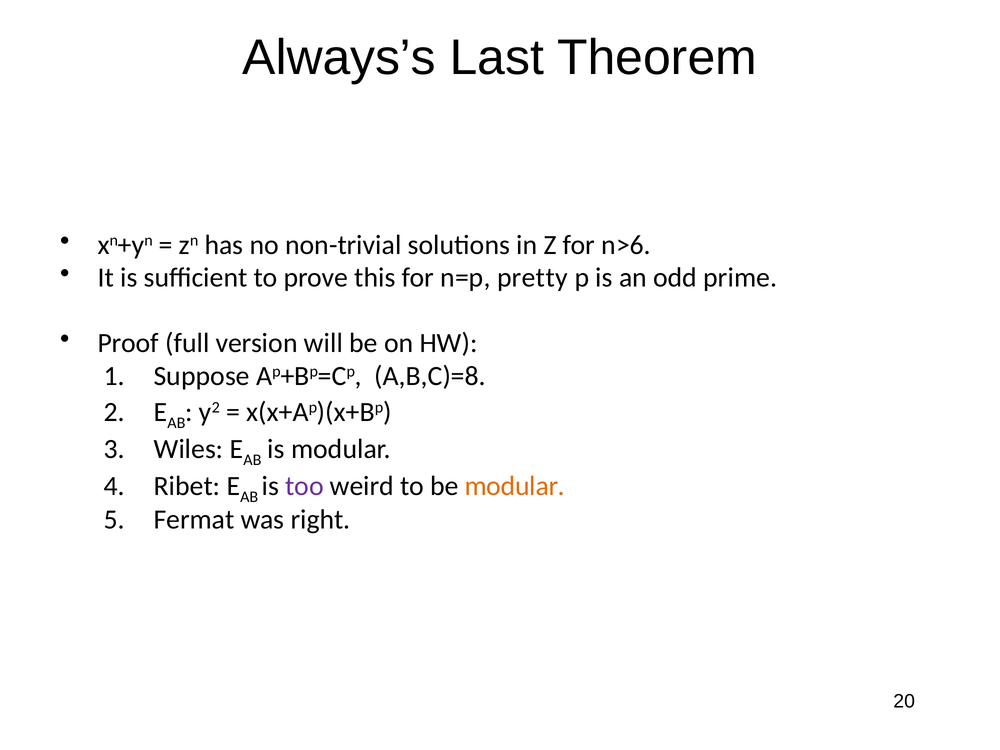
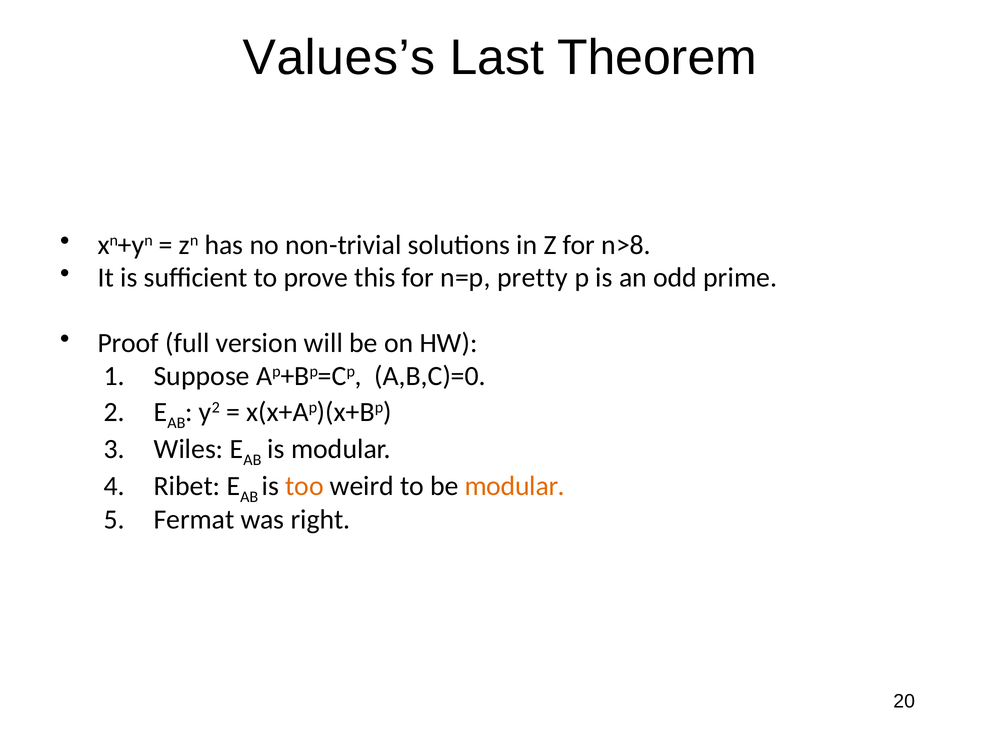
Always’s: Always’s -> Values’s
n>6: n>6 -> n>8
A,B,C)=8: A,B,C)=8 -> A,B,C)=0
too colour: purple -> orange
